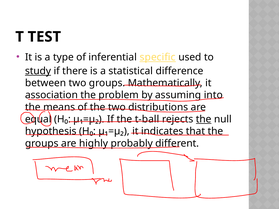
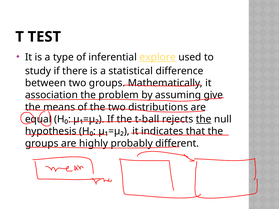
specific: specific -> explore
study underline: present -> none
into: into -> give
